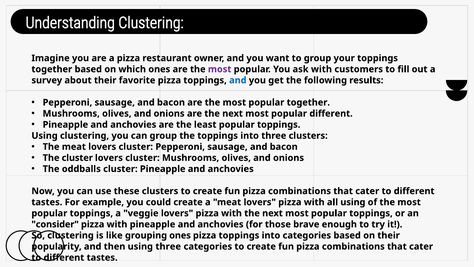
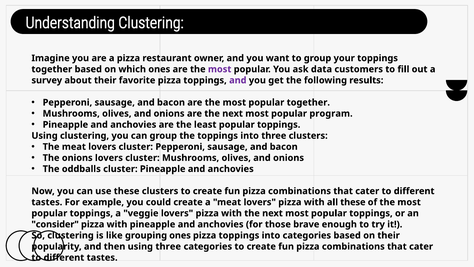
ask with: with -> data
and at (238, 80) colour: blue -> purple
popular different: different -> program
The cluster: cluster -> onions
all using: using -> these
